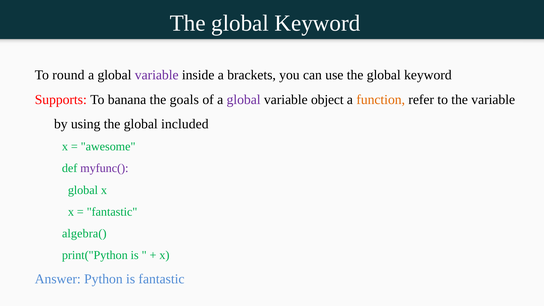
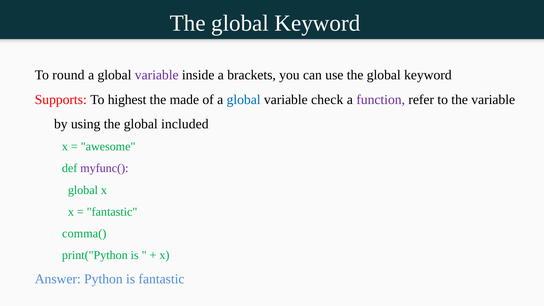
banana: banana -> highest
goals: goals -> made
global at (244, 100) colour: purple -> blue
object: object -> check
function colour: orange -> purple
algebra(: algebra( -> comma(
